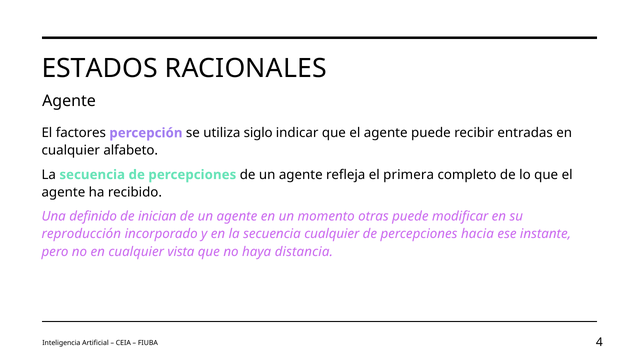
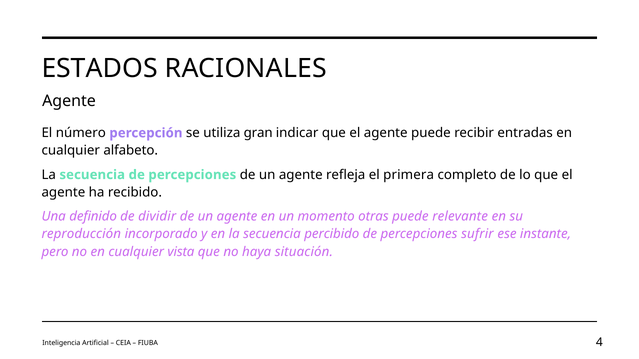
factores: factores -> número
siglo: siglo -> gran
inician: inician -> dividir
modificar: modificar -> relevante
secuencia cualquier: cualquier -> percibido
hacia: hacia -> sufrir
distancia: distancia -> situación
